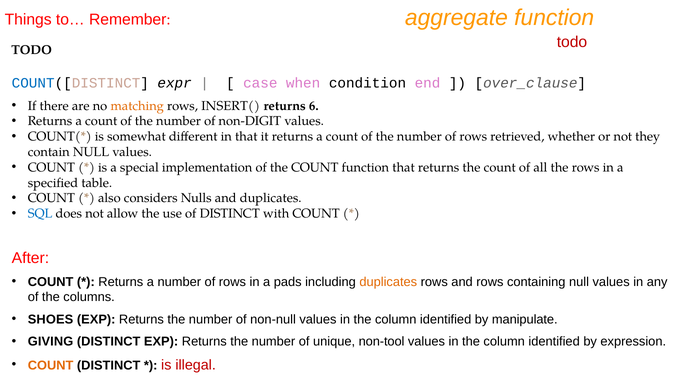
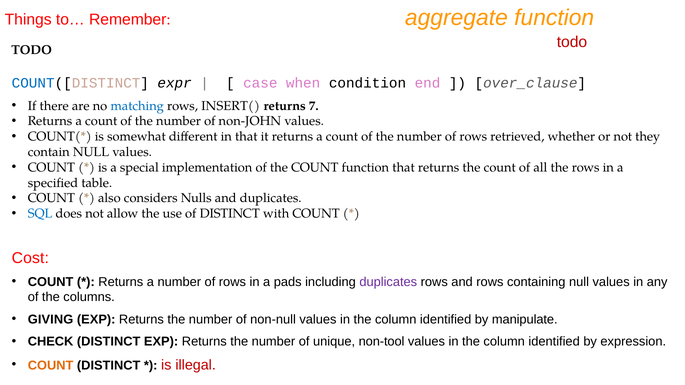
matching colour: orange -> blue
6: 6 -> 7
non-DIGIT: non-DIGIT -> non-JOHN
After: After -> Cost
duplicates at (388, 282) colour: orange -> purple
SHOES: SHOES -> GIVING
GIVING: GIVING -> CHECK
